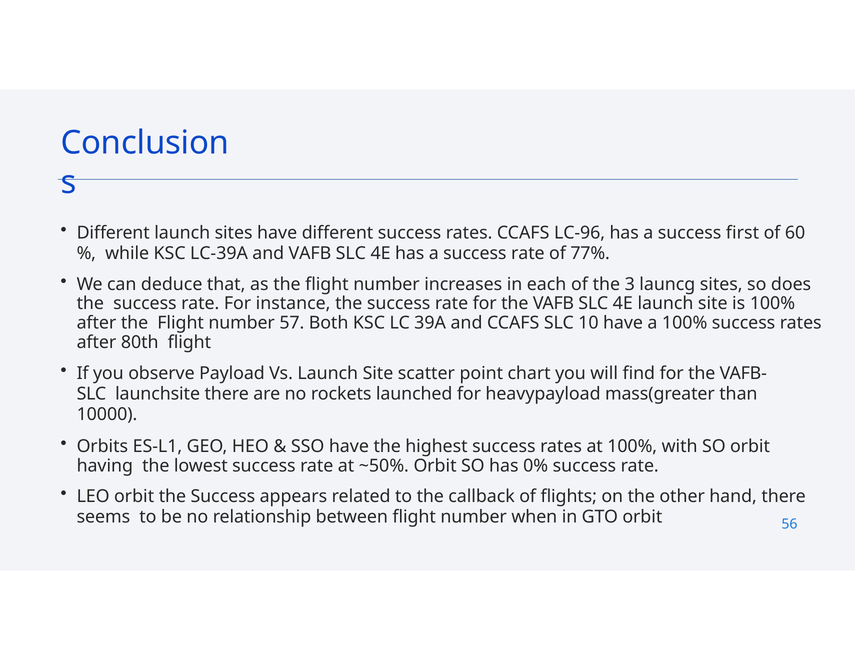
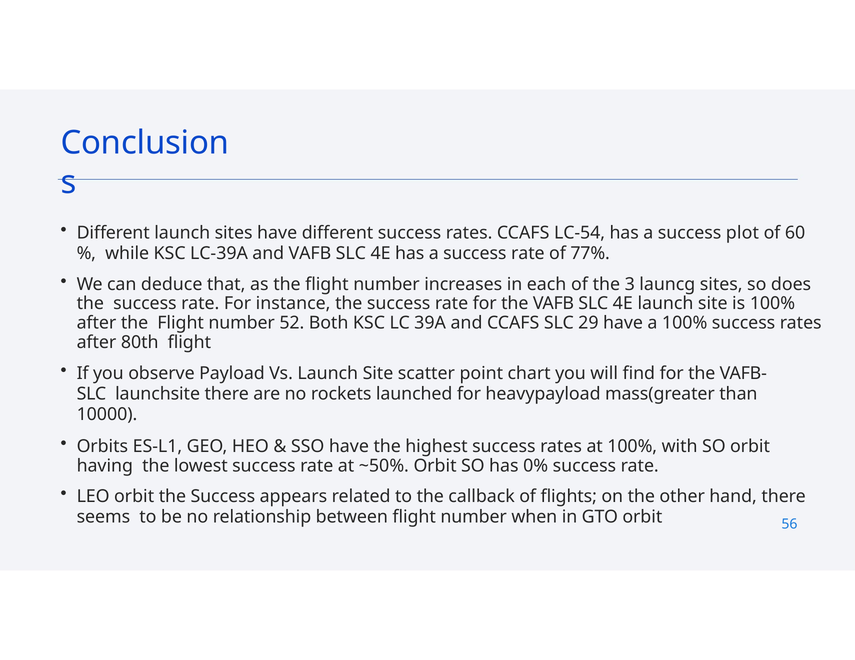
LC-96: LC-96 -> LC-54
first: first -> plot
57: 57 -> 52
10: 10 -> 29
